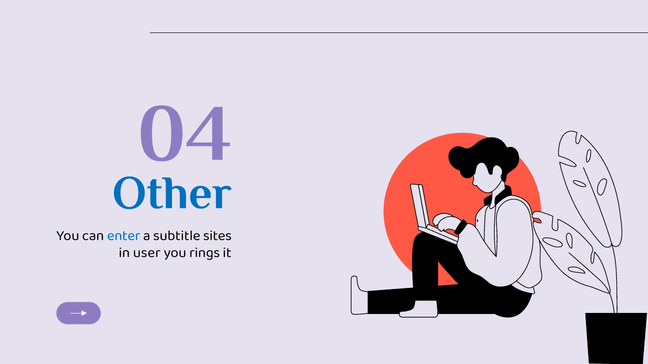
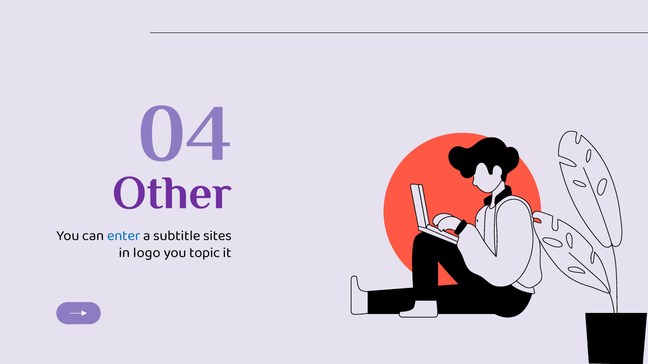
Other colour: blue -> purple
user: user -> logo
rings: rings -> topic
